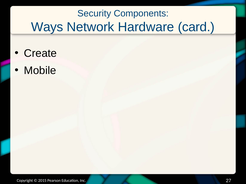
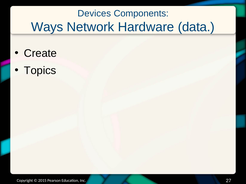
Security: Security -> Devices
card: card -> data
Mobile: Mobile -> Topics
